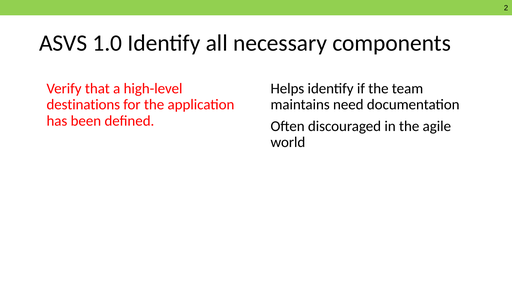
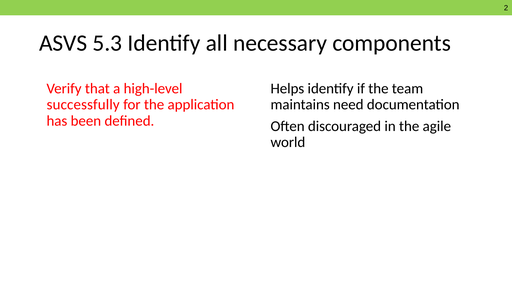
1.0: 1.0 -> 5.3
destinations: destinations -> successfully
